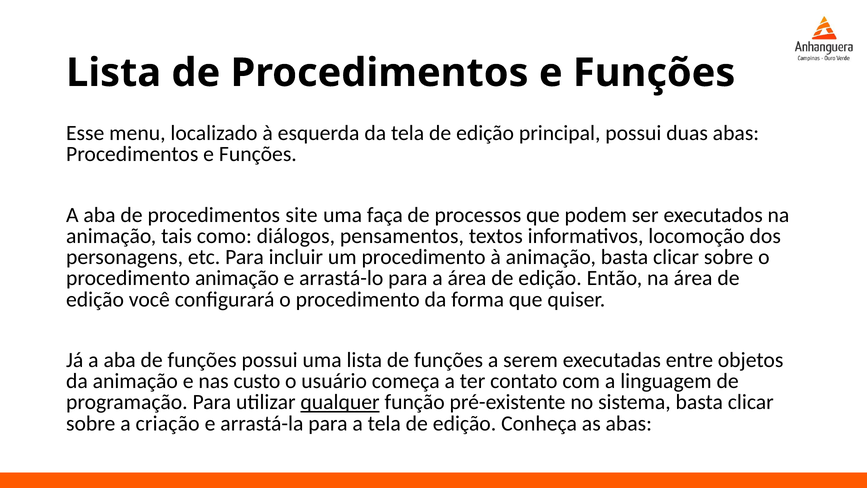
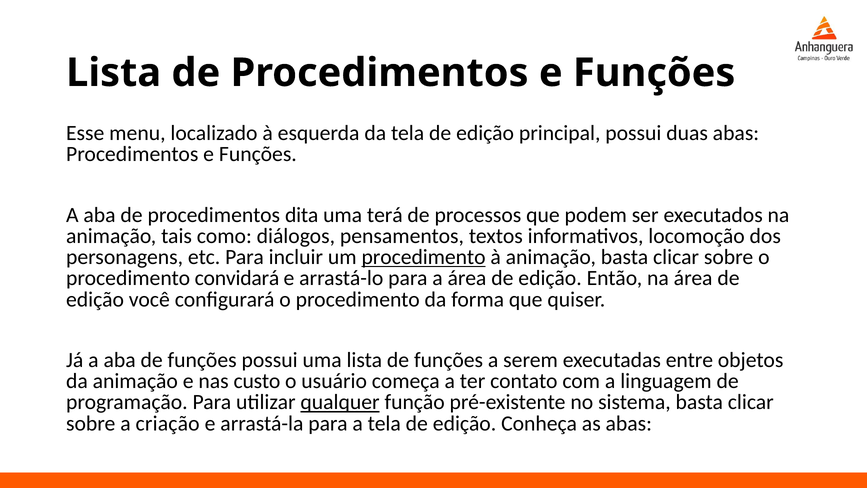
site: site -> dita
faça: faça -> terá
procedimento at (424, 257) underline: none -> present
procedimento animação: animação -> convidará
